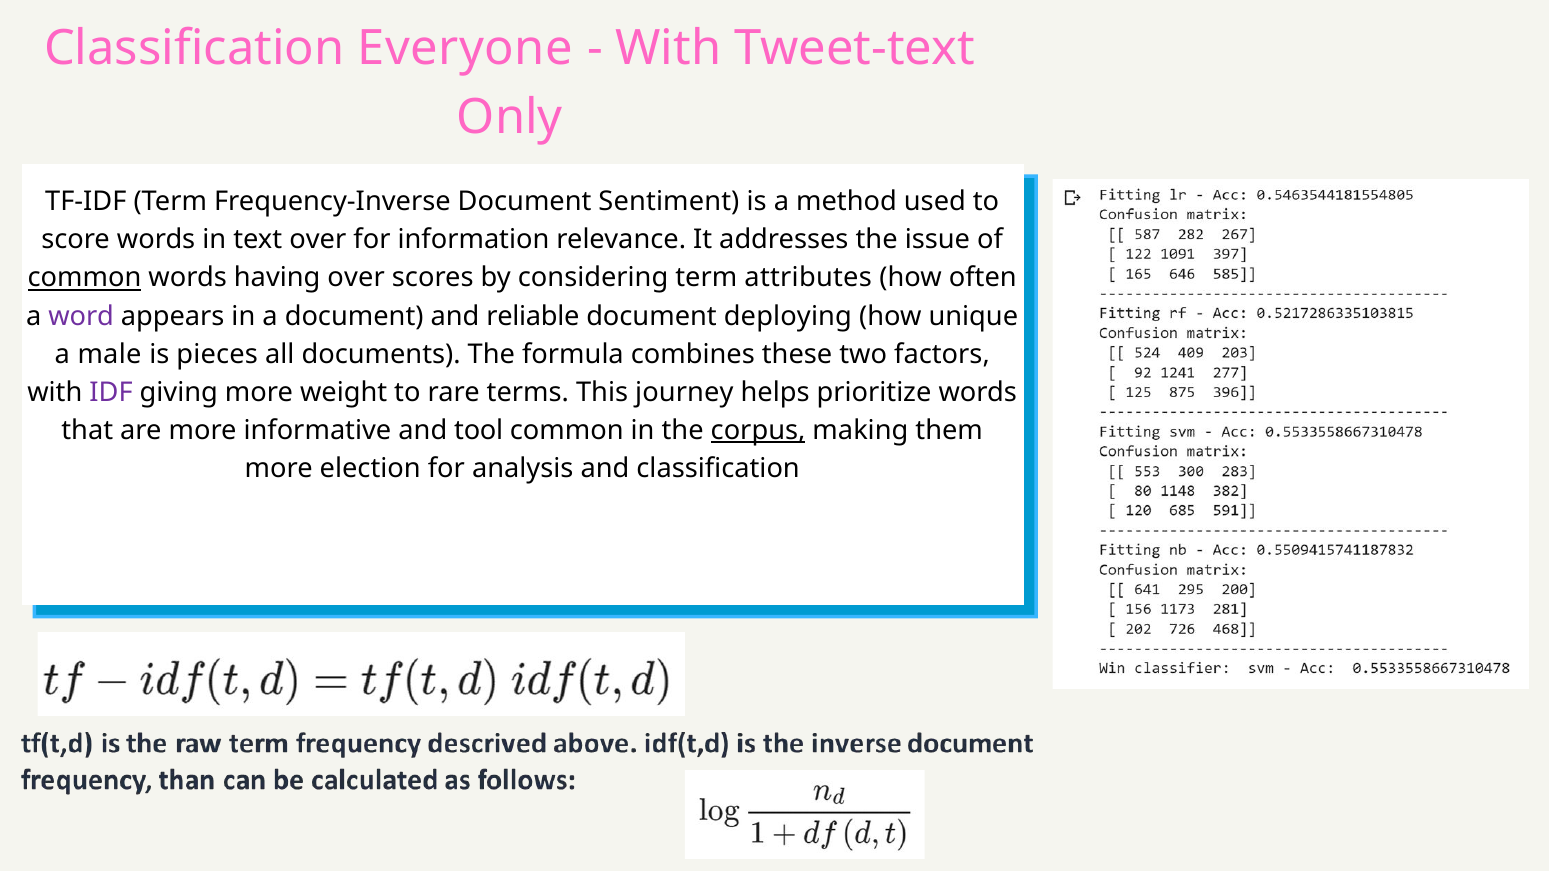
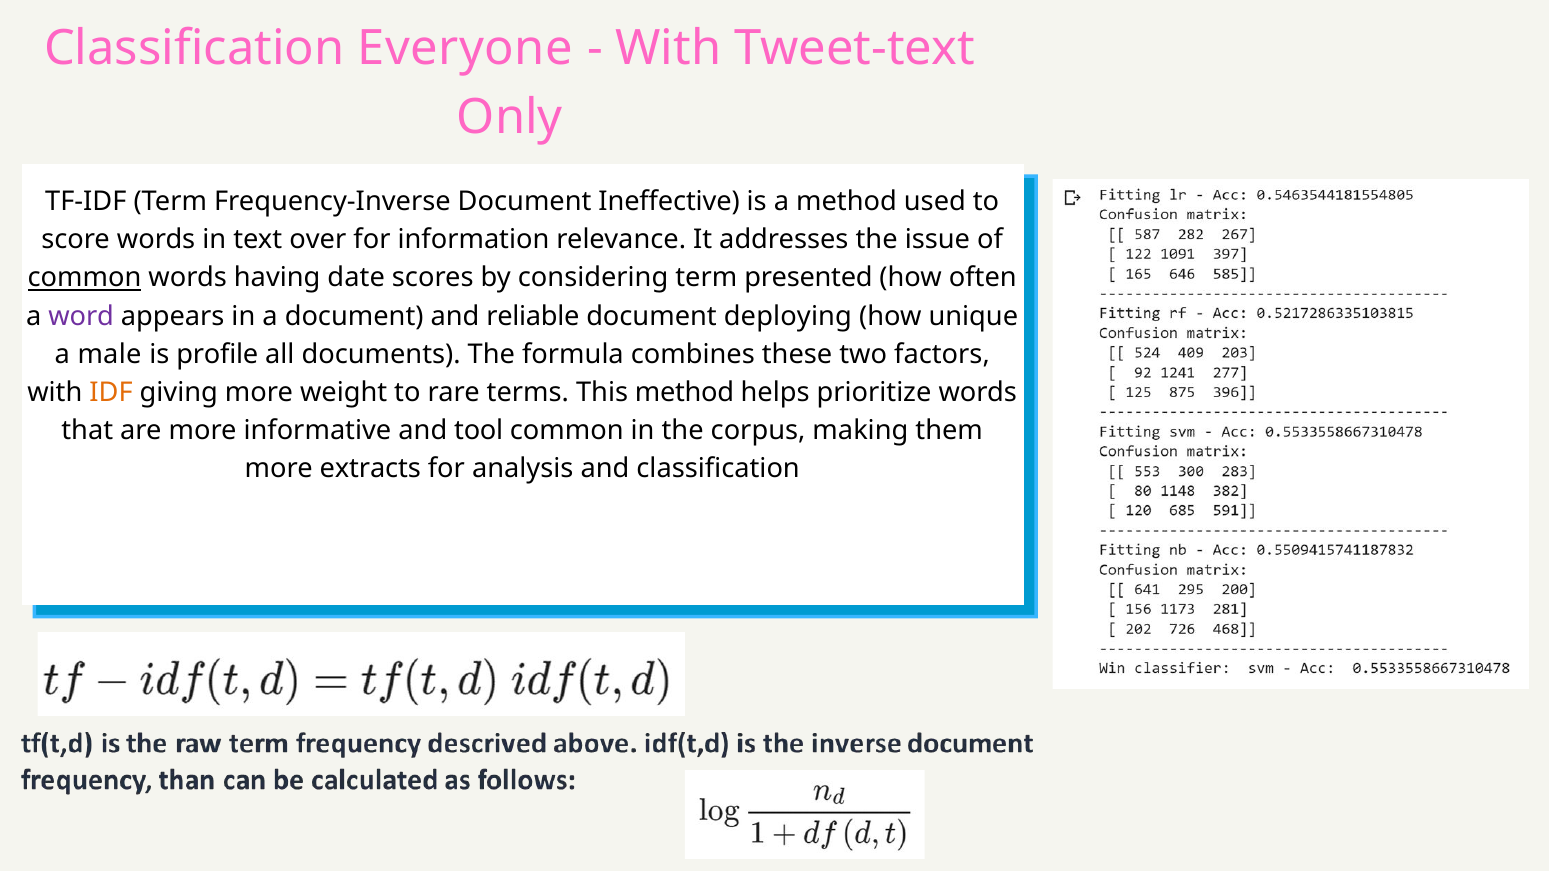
Sentiment: Sentiment -> Ineffective
having over: over -> date
attributes: attributes -> presented
pieces: pieces -> profile
IDF colour: purple -> orange
This journey: journey -> method
corpus underline: present -> none
election: election -> extracts
